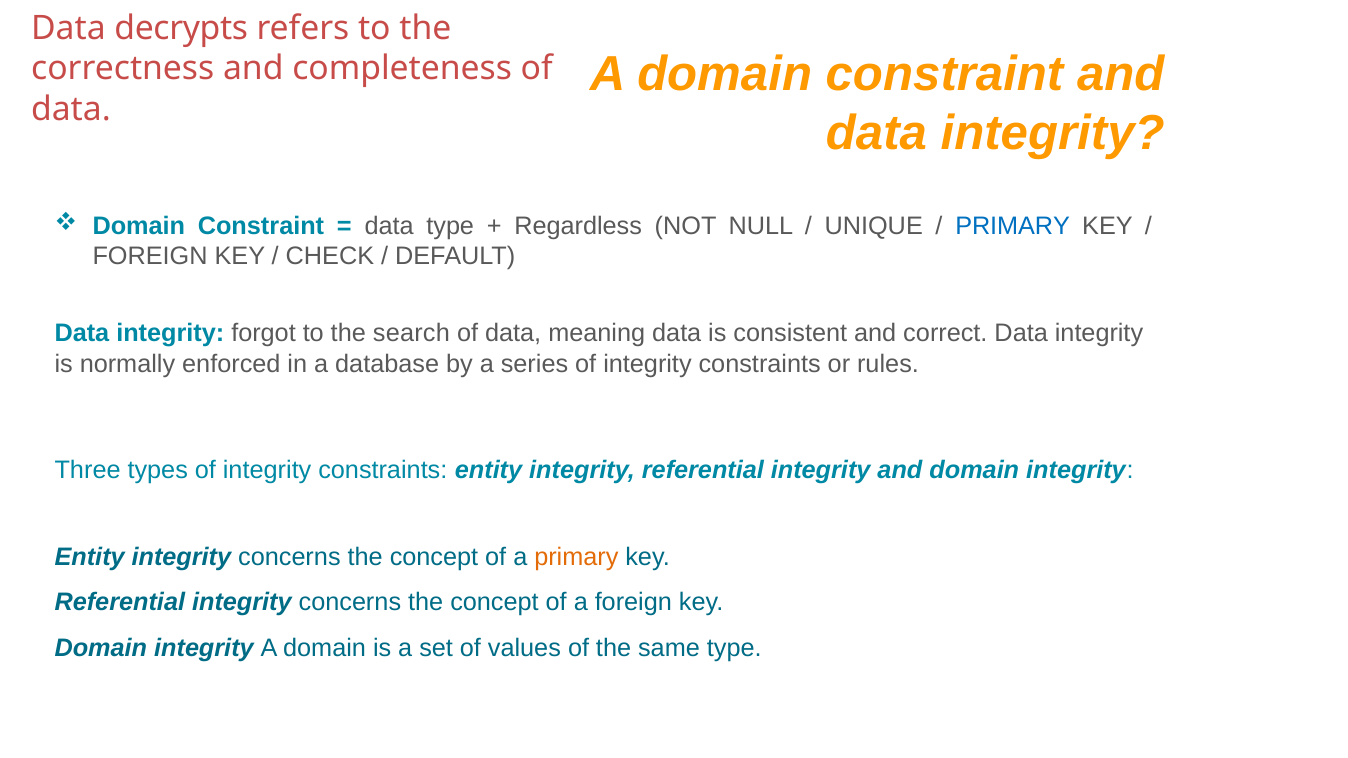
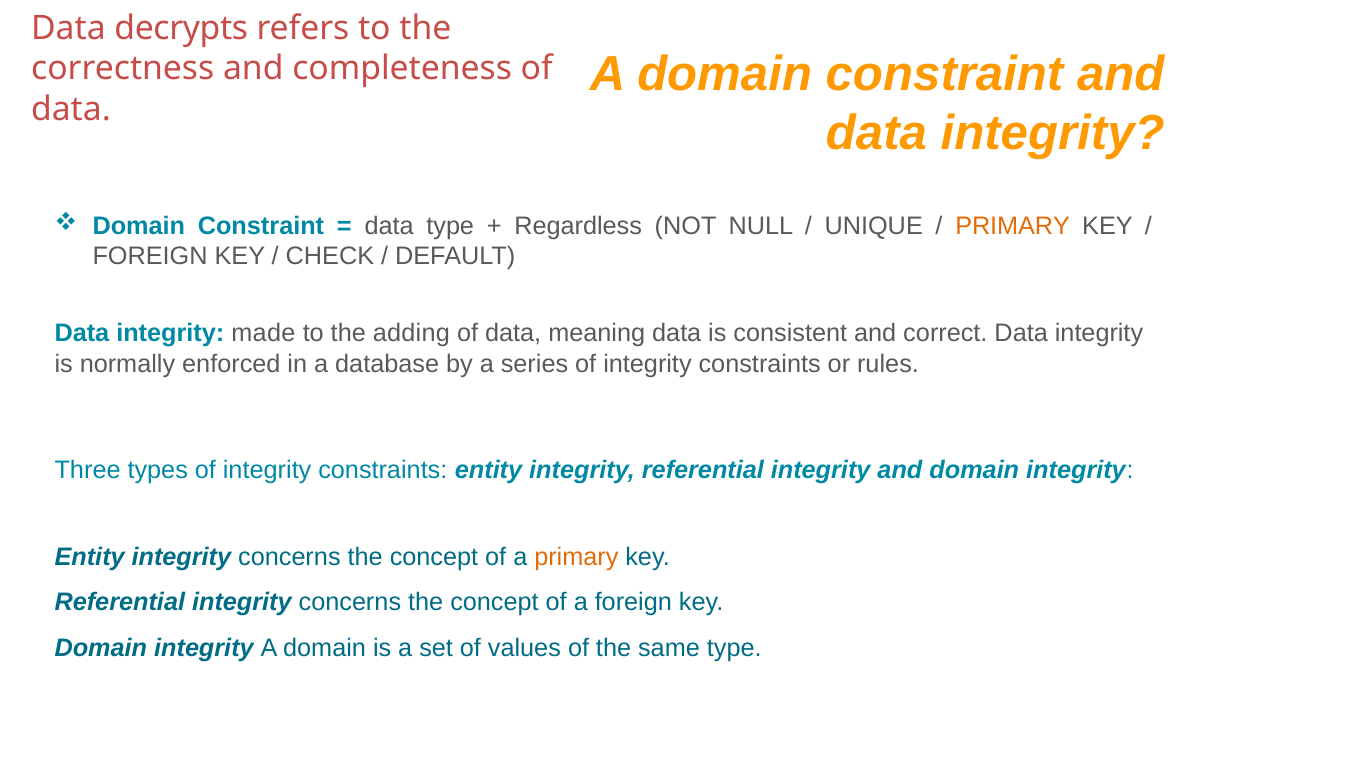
PRIMARY at (1013, 226) colour: blue -> orange
forgot: forgot -> made
search: search -> adding
